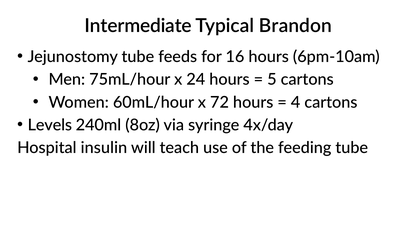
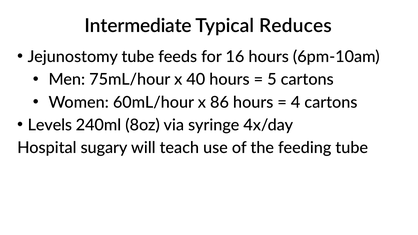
Brandon: Brandon -> Reduces
24: 24 -> 40
72: 72 -> 86
insulin: insulin -> sugary
